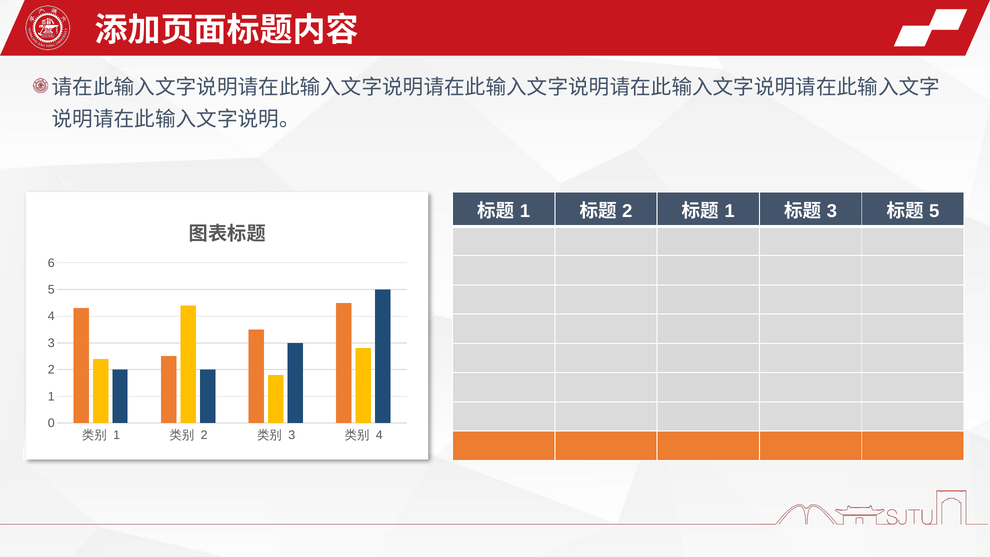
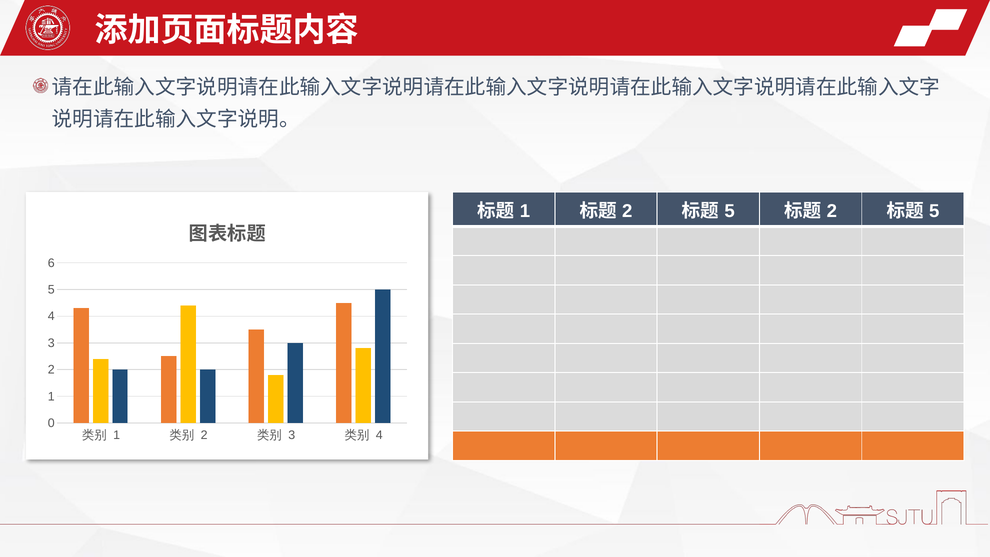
1 at (730, 211): 1 -> 5
3 at (832, 211): 3 -> 2
